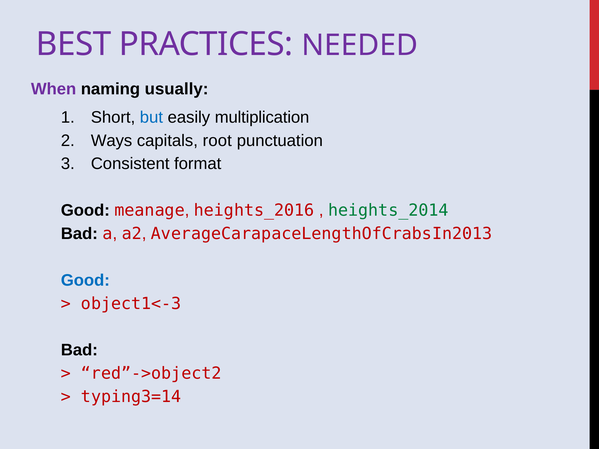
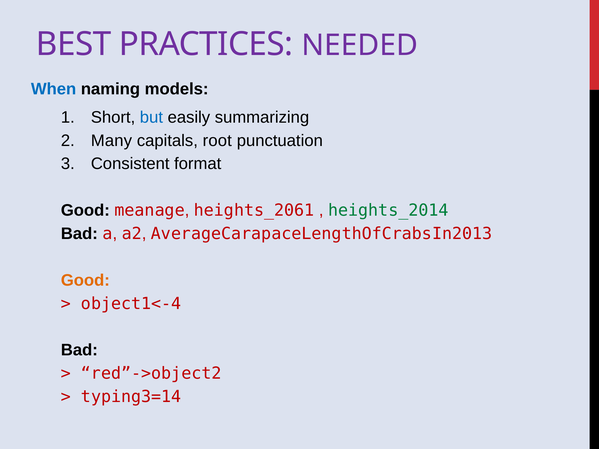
When colour: purple -> blue
usually: usually -> models
multiplication: multiplication -> summarizing
Ways: Ways -> Many
heights_2016: heights_2016 -> heights_2061
Good at (85, 280) colour: blue -> orange
object1<-3: object1<-3 -> object1<-4
